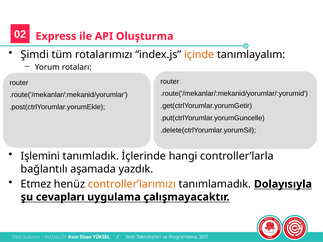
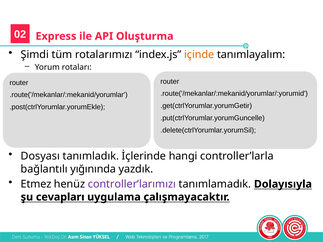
Işlemini: Işlemini -> Dosyası
aşamada: aşamada -> yığınında
controller’larımızı colour: orange -> purple
